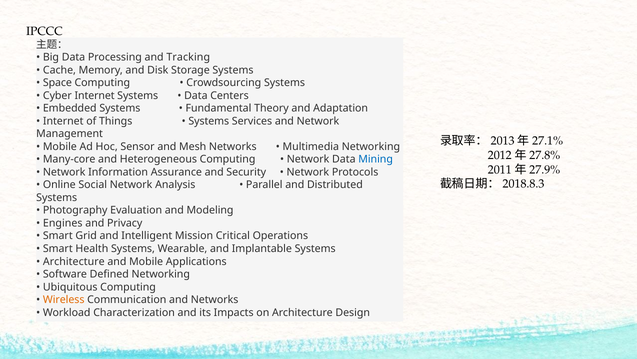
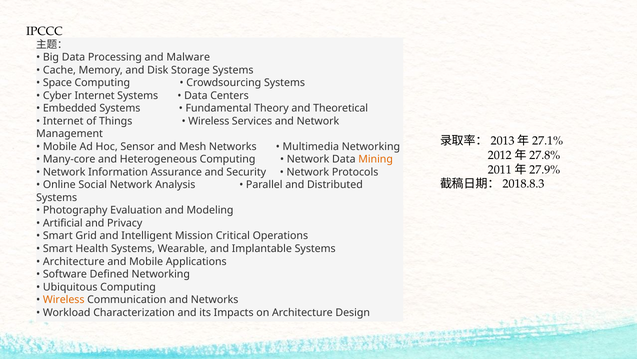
Tracking: Tracking -> Malware
Adaptation: Adaptation -> Theoretical
Systems at (209, 121): Systems -> Wireless
Mining colour: blue -> orange
Engines: Engines -> Artificial
